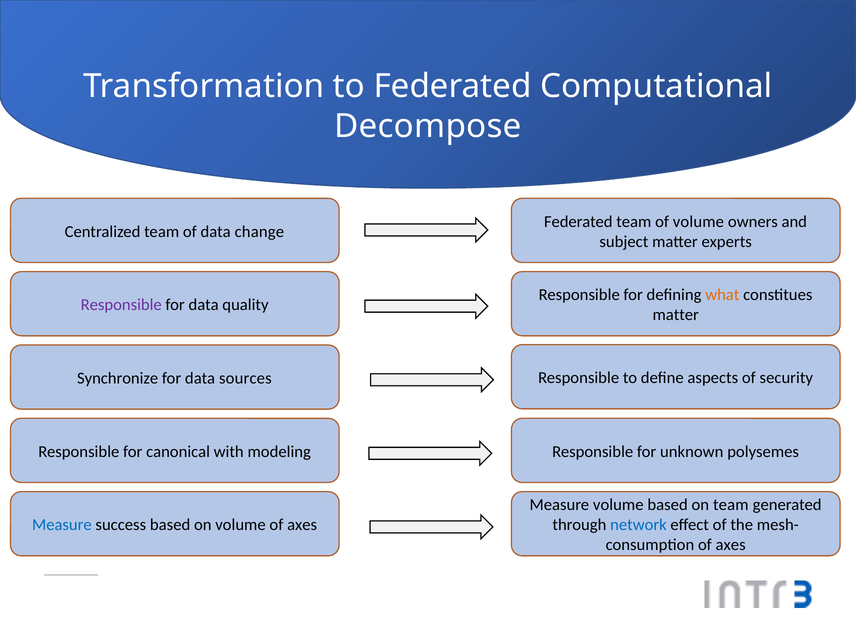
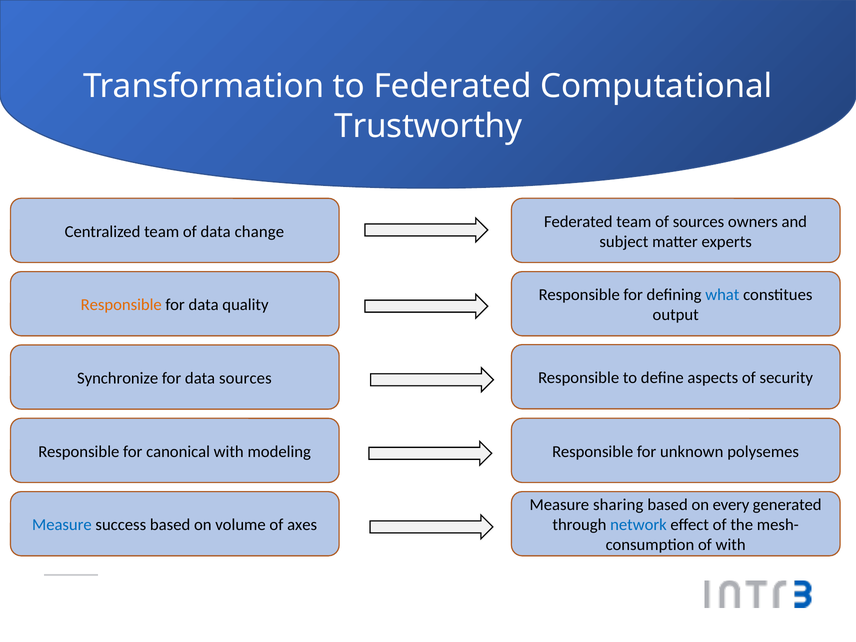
Decompose: Decompose -> Trustworthy
of volume: volume -> sources
what colour: orange -> blue
Responsible at (121, 305) colour: purple -> orange
matter at (676, 315): matter -> output
Measure volume: volume -> sharing
on team: team -> every
axes at (731, 545): axes -> with
